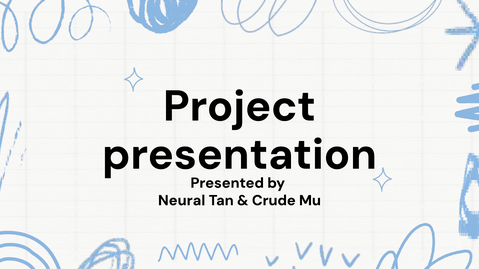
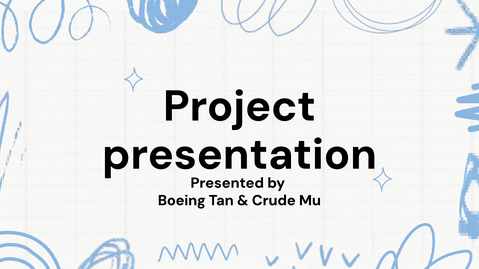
Neural: Neural -> Boeing
